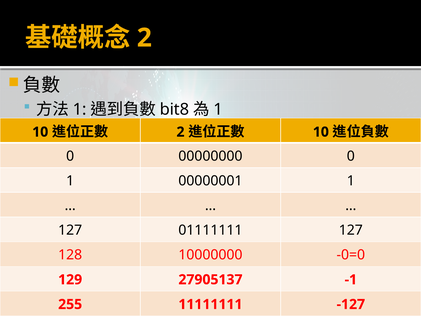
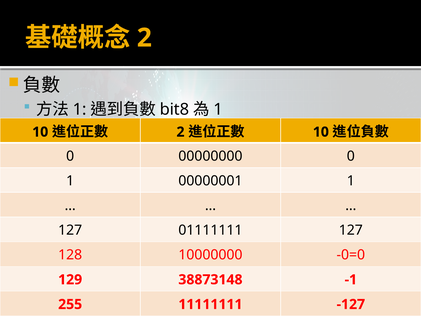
27905137: 27905137 -> 38873148
